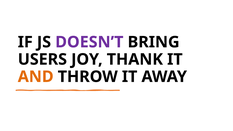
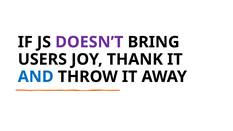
AND colour: orange -> blue
